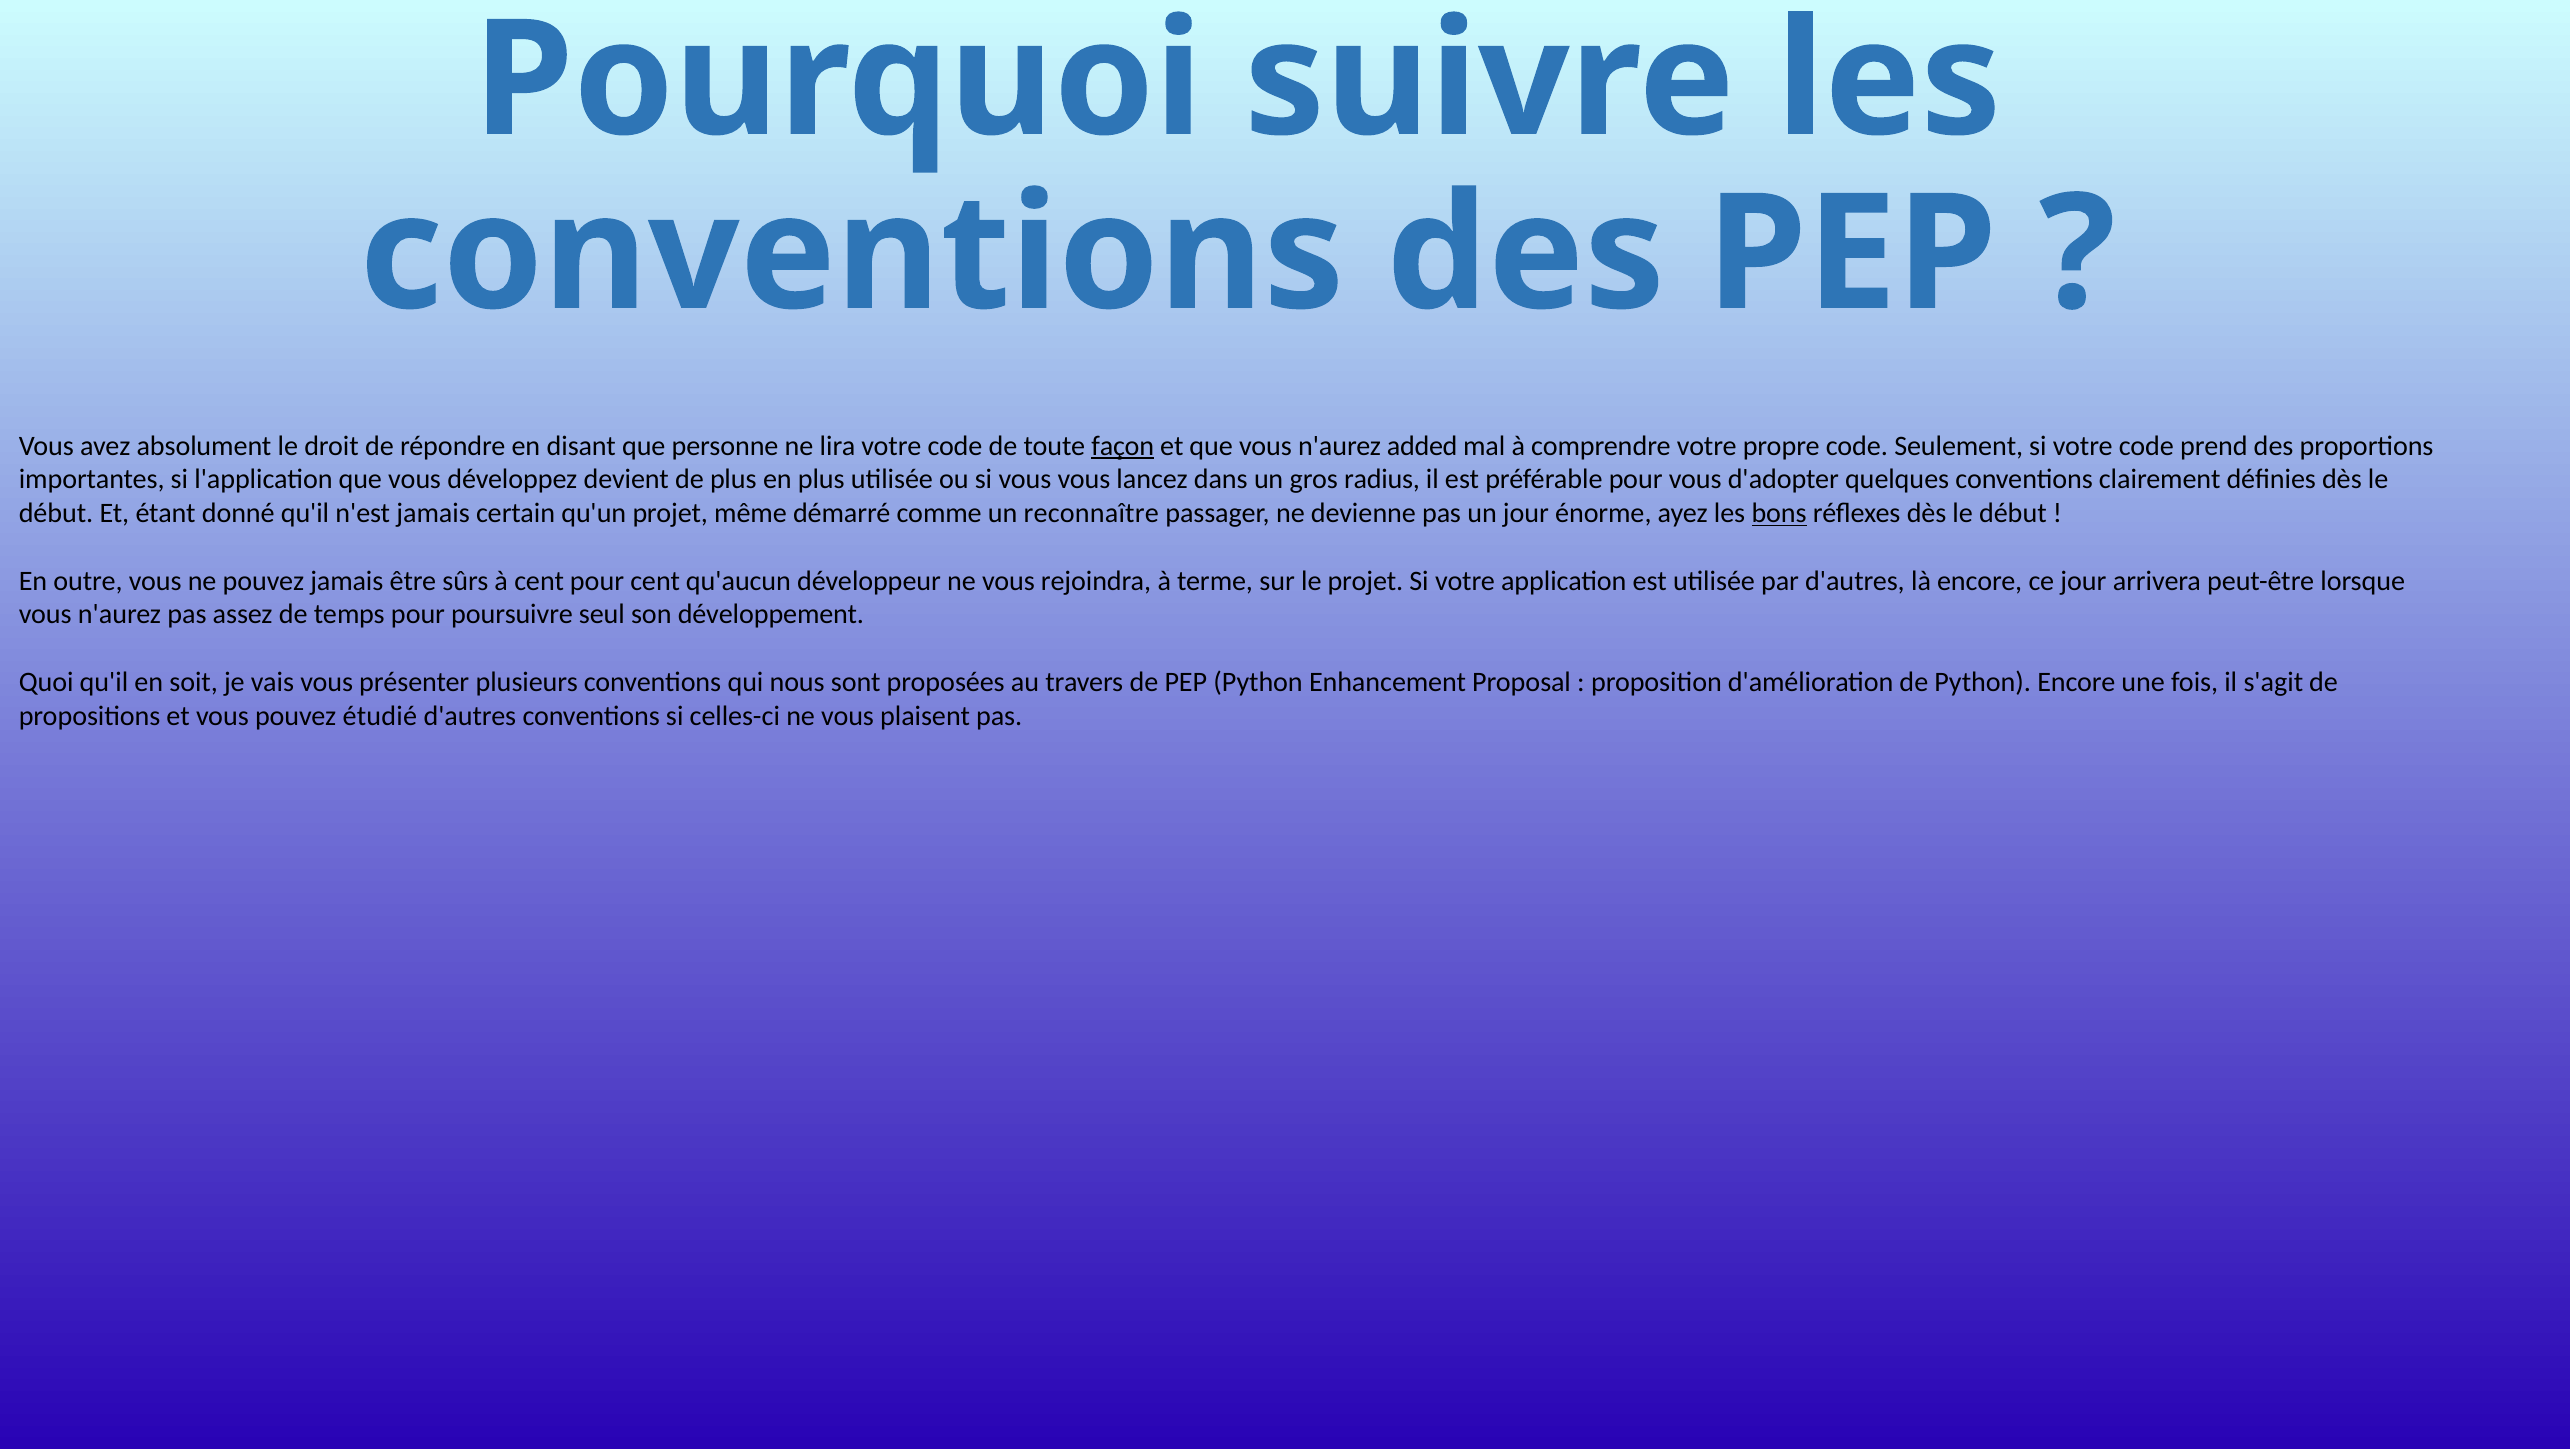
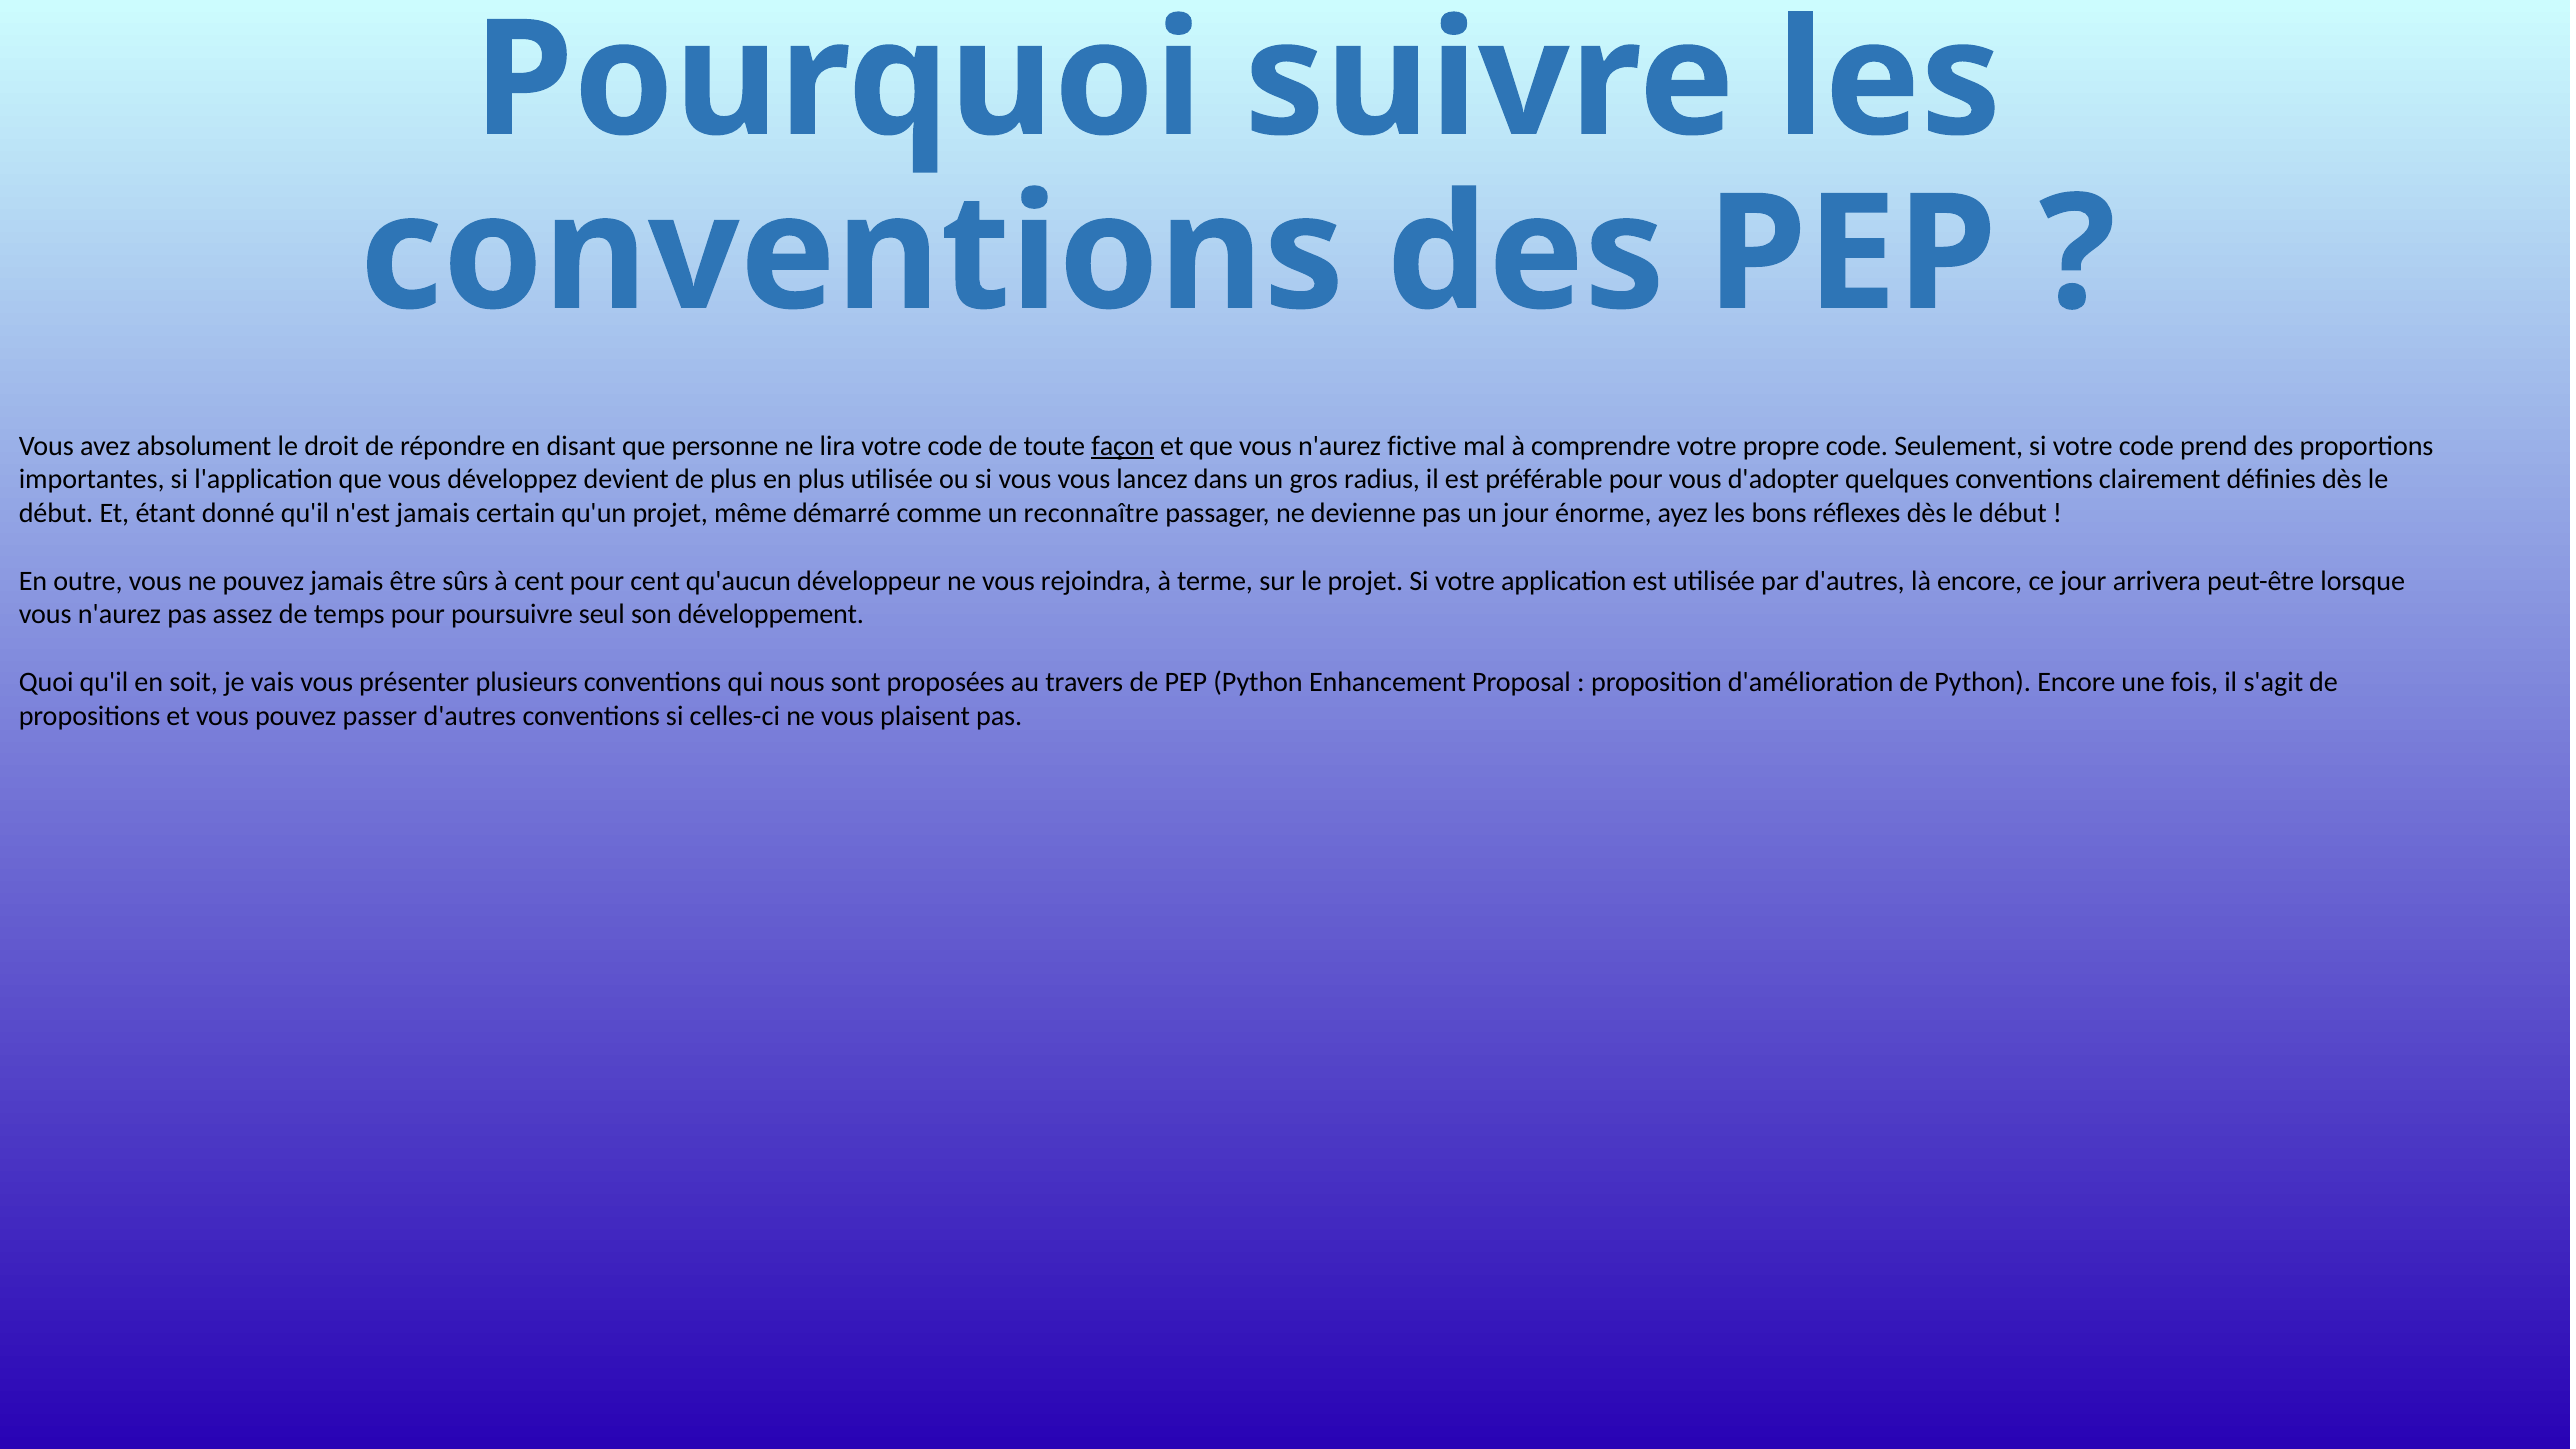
added: added -> fictive
bons underline: present -> none
étudié: étudié -> passer
